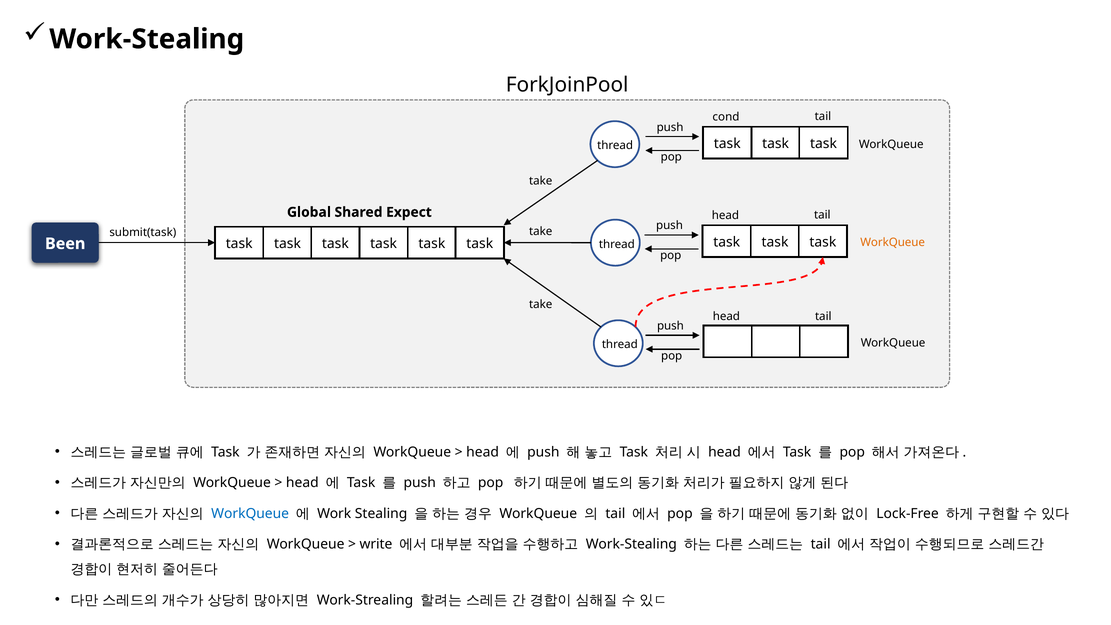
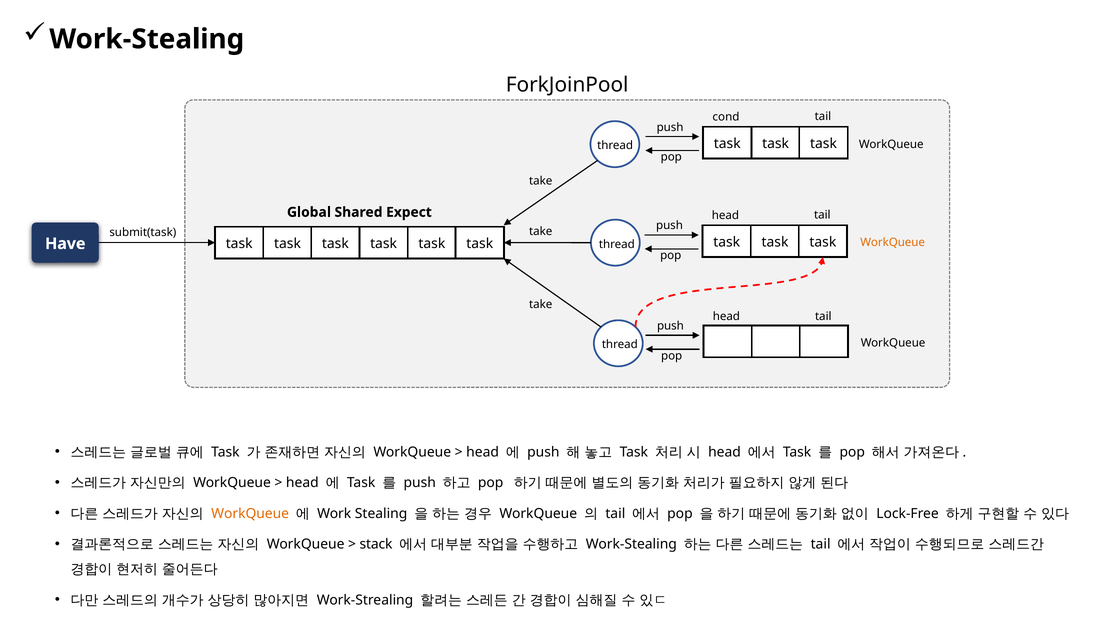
Been: Been -> Have
WorkQueue at (250, 513) colour: blue -> orange
write: write -> stack
